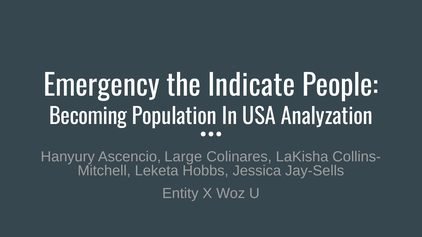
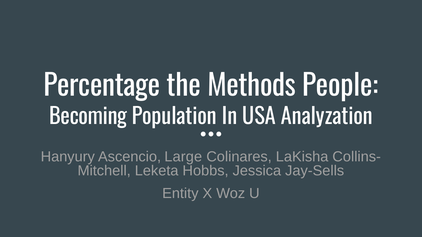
Emergency: Emergency -> Percentage
Indicate: Indicate -> Methods
